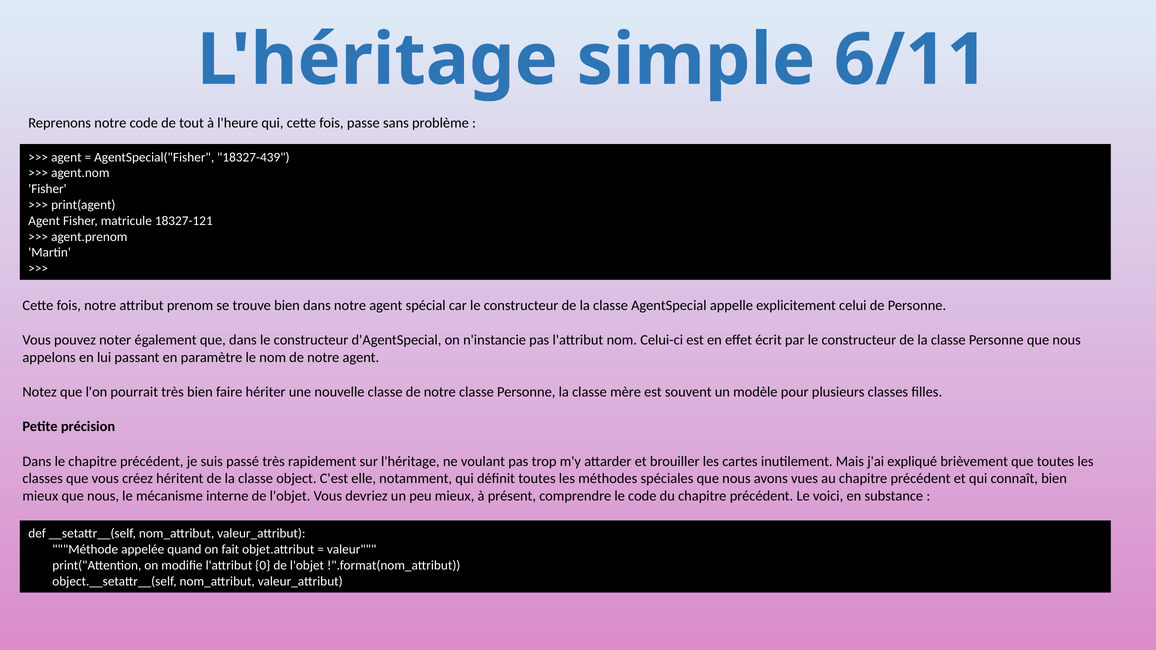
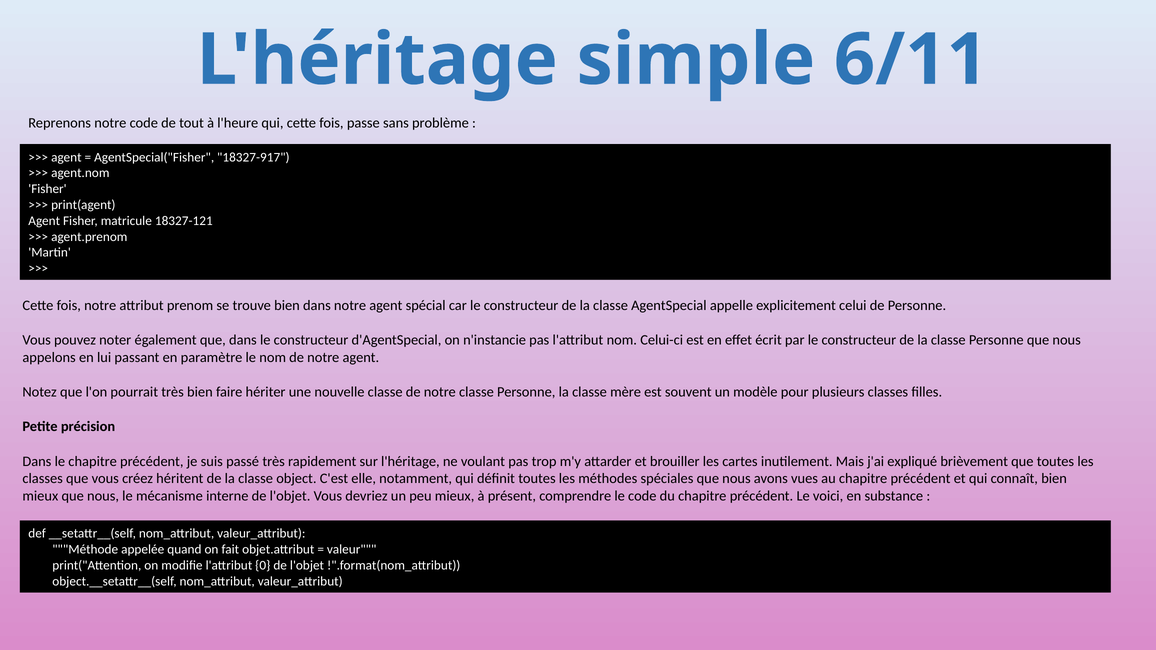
18327-439: 18327-439 -> 18327-917
